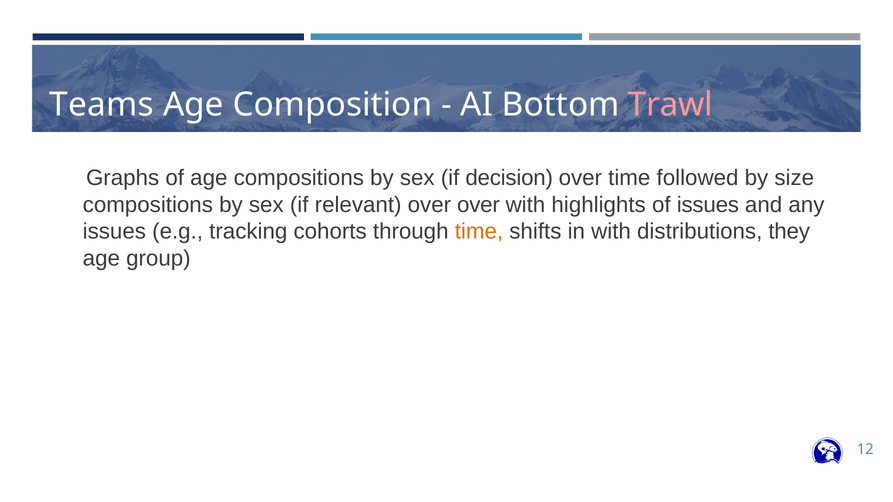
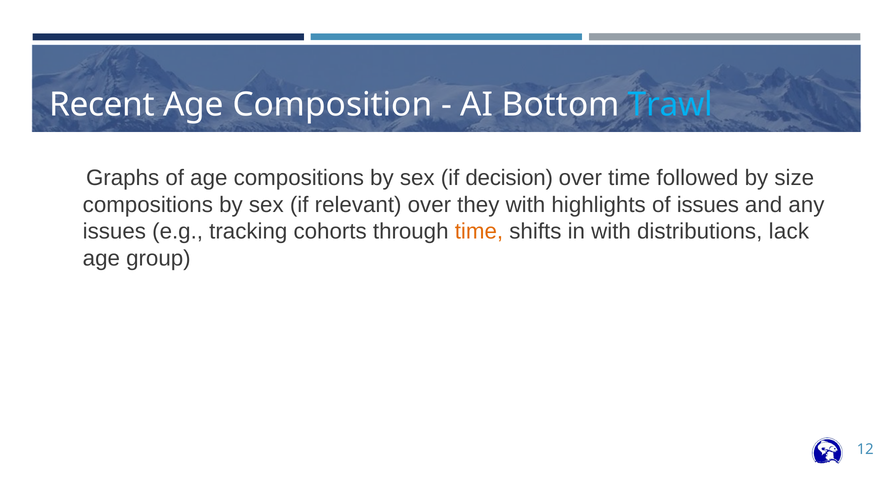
Teams: Teams -> Recent
Trawl colour: pink -> light blue
over over: over -> they
they: they -> lack
